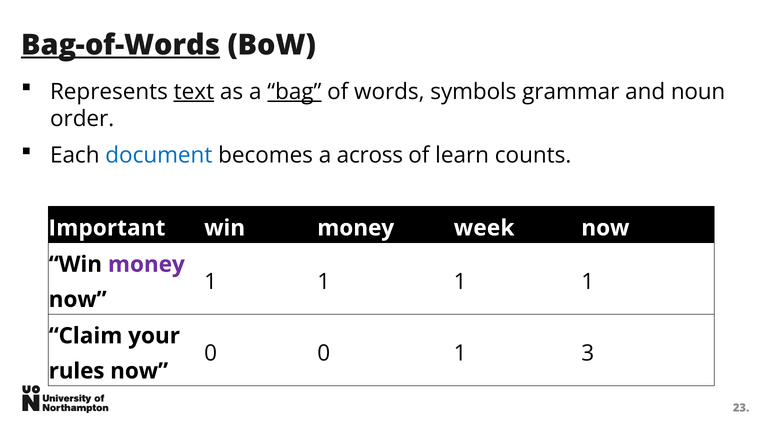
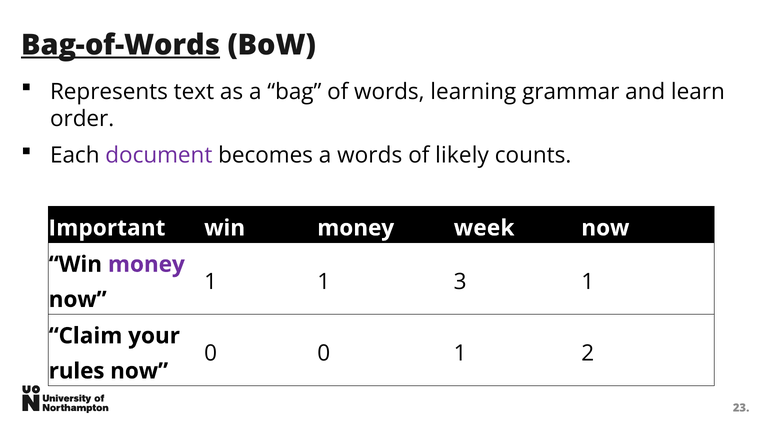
text underline: present -> none
bag underline: present -> none
symbols: symbols -> learning
noun: noun -> learn
document colour: blue -> purple
a across: across -> words
learn: learn -> likely
1 at (460, 282): 1 -> 3
3: 3 -> 2
